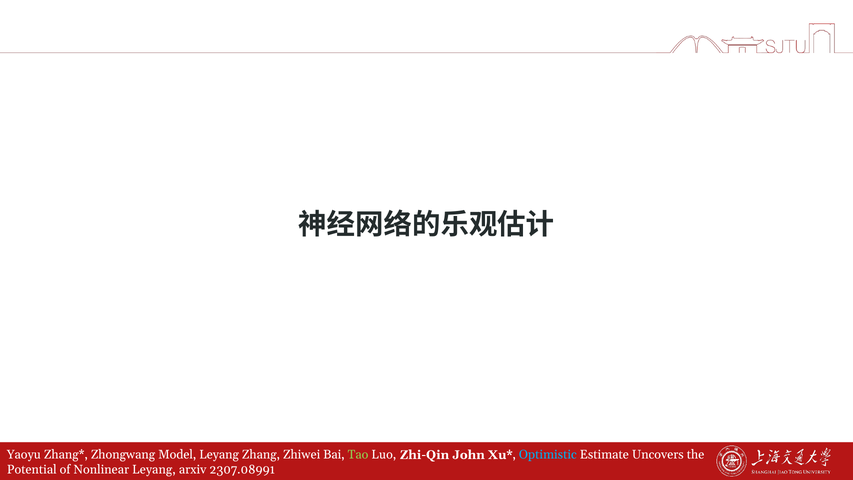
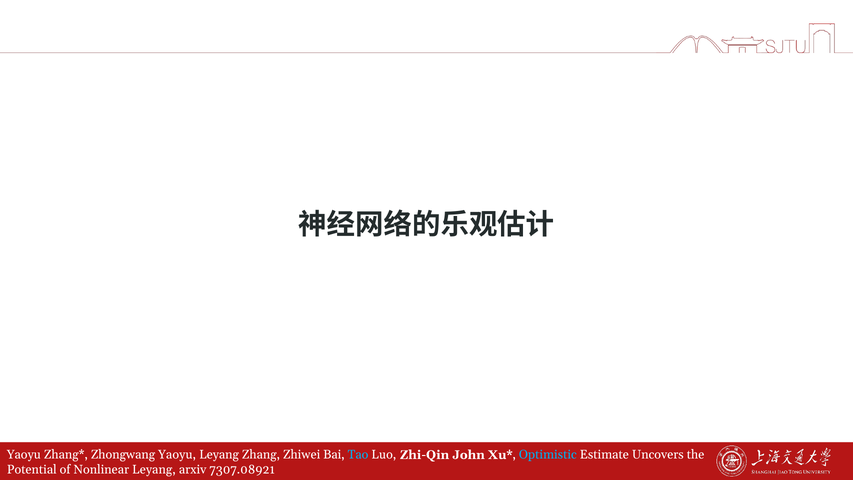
Zhongwang Model: Model -> Yaoyu
Tao colour: light green -> light blue
2307.08991: 2307.08991 -> 7307.08921
